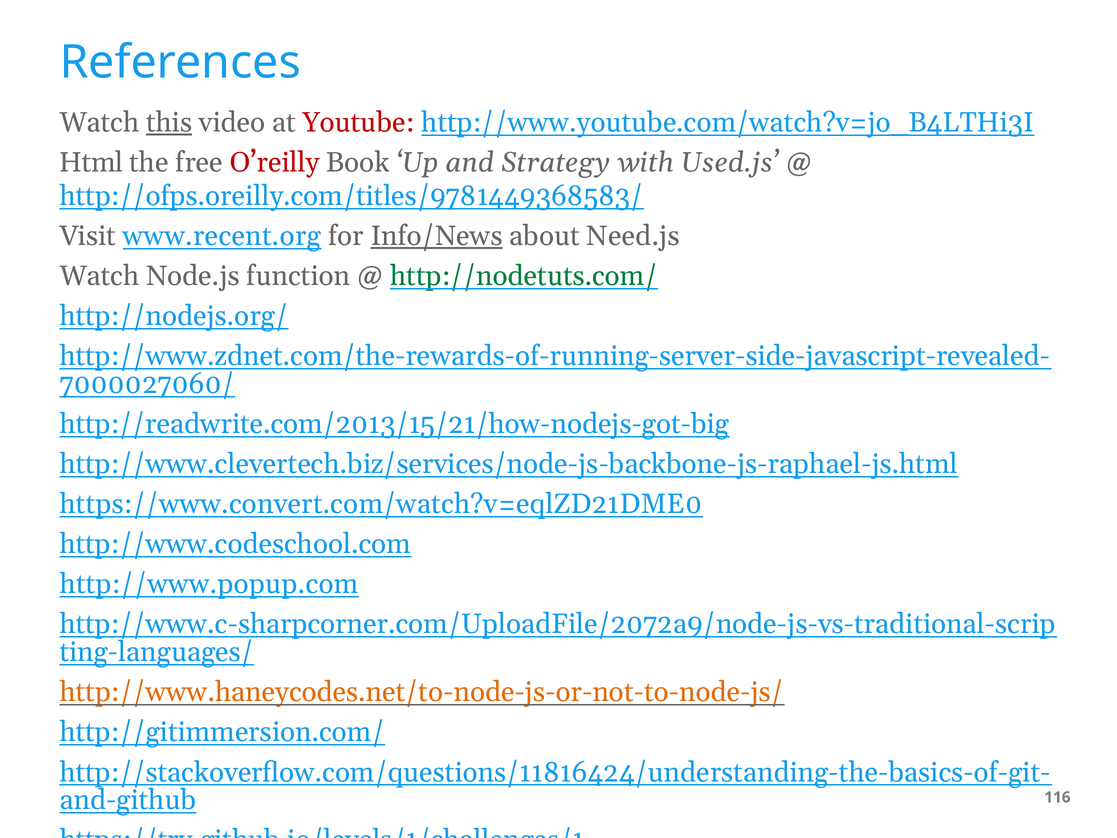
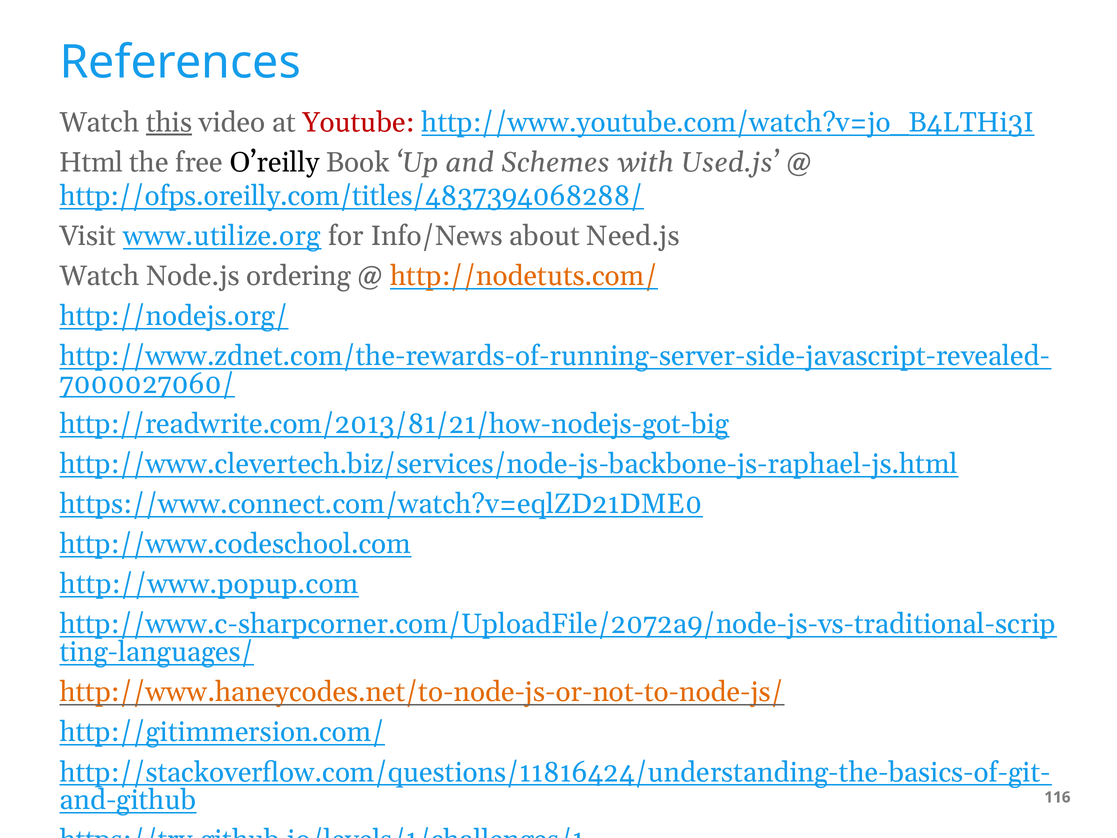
O’reilly colour: red -> black
Strategy: Strategy -> Schemes
http://ofps.oreilly.com/titles/9781449368583/: http://ofps.oreilly.com/titles/9781449368583/ -> http://ofps.oreilly.com/titles/4837394068288/
www.recent.org: www.recent.org -> www.utilize.org
Info/News underline: present -> none
function: function -> ordering
http://nodetuts.com/ colour: green -> orange
http://readwrite.com/2013/15/21/how-nodejs-got-big: http://readwrite.com/2013/15/21/how-nodejs-got-big -> http://readwrite.com/2013/81/21/how-nodejs-got-big
https://www.convert.com/watch?v=eqlZD21DME0: https://www.convert.com/watch?v=eqlZD21DME0 -> https://www.connect.com/watch?v=eqlZD21DME0
